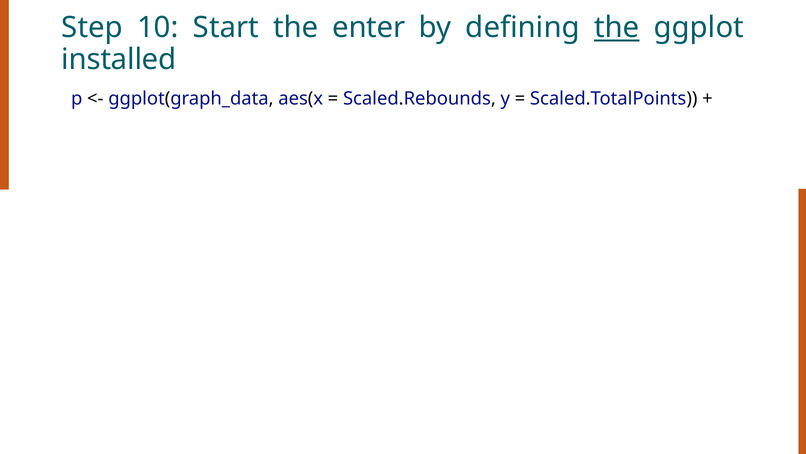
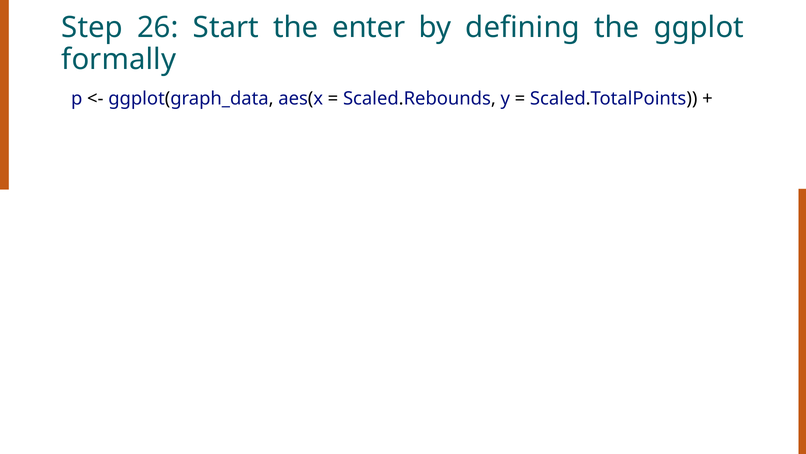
10: 10 -> 26
the at (617, 28) underline: present -> none
installed: installed -> formally
